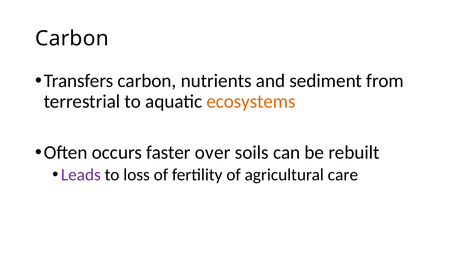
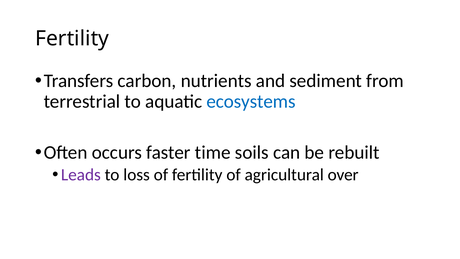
Carbon at (72, 39): Carbon -> Fertility
ecosystems colour: orange -> blue
over: over -> time
care: care -> over
